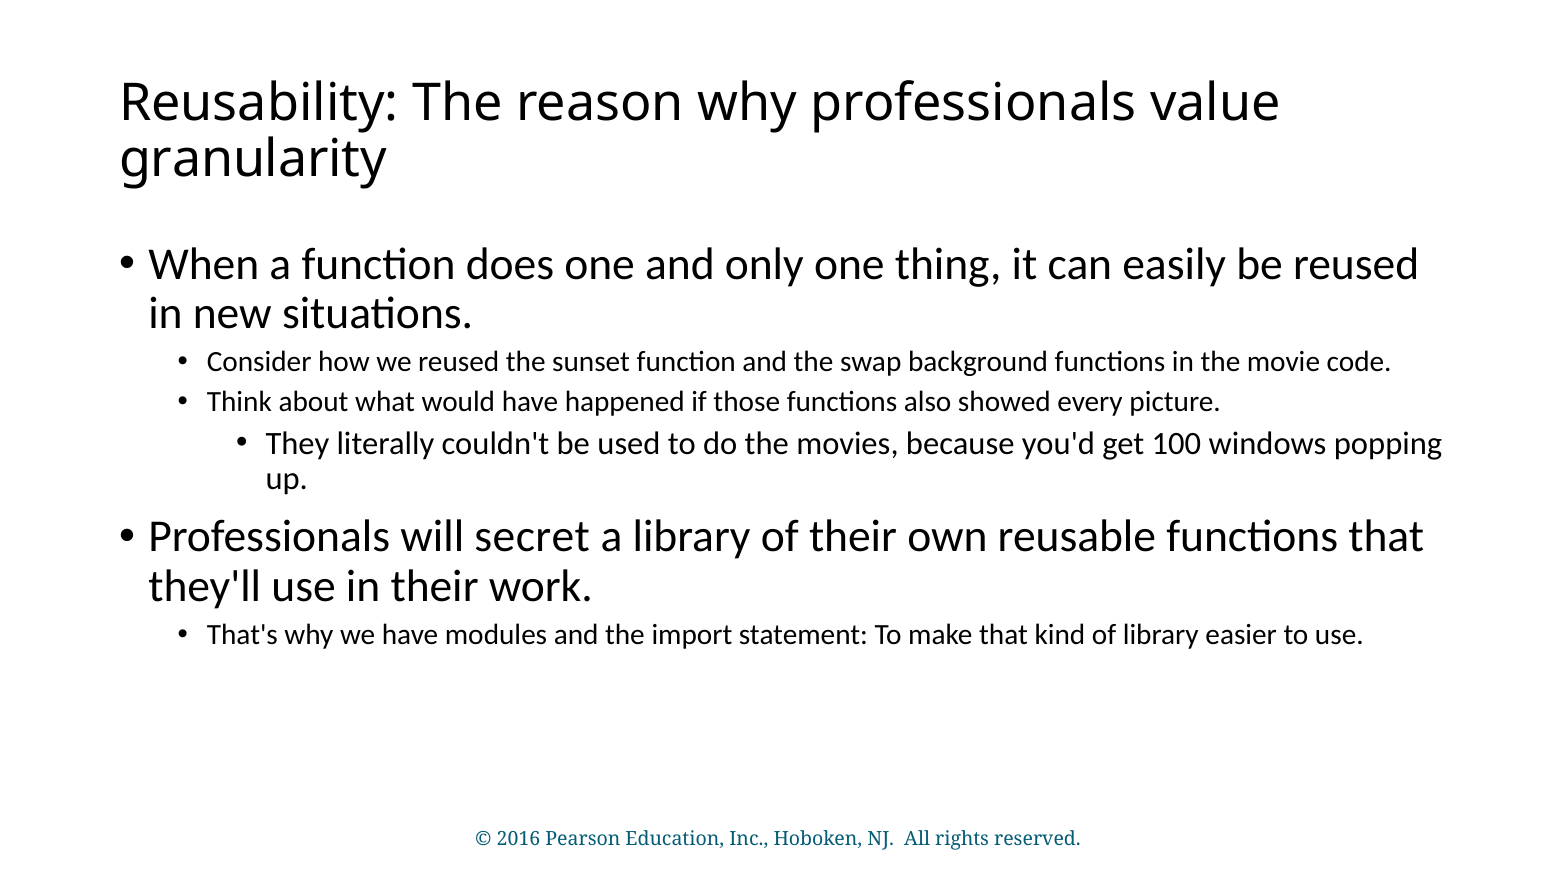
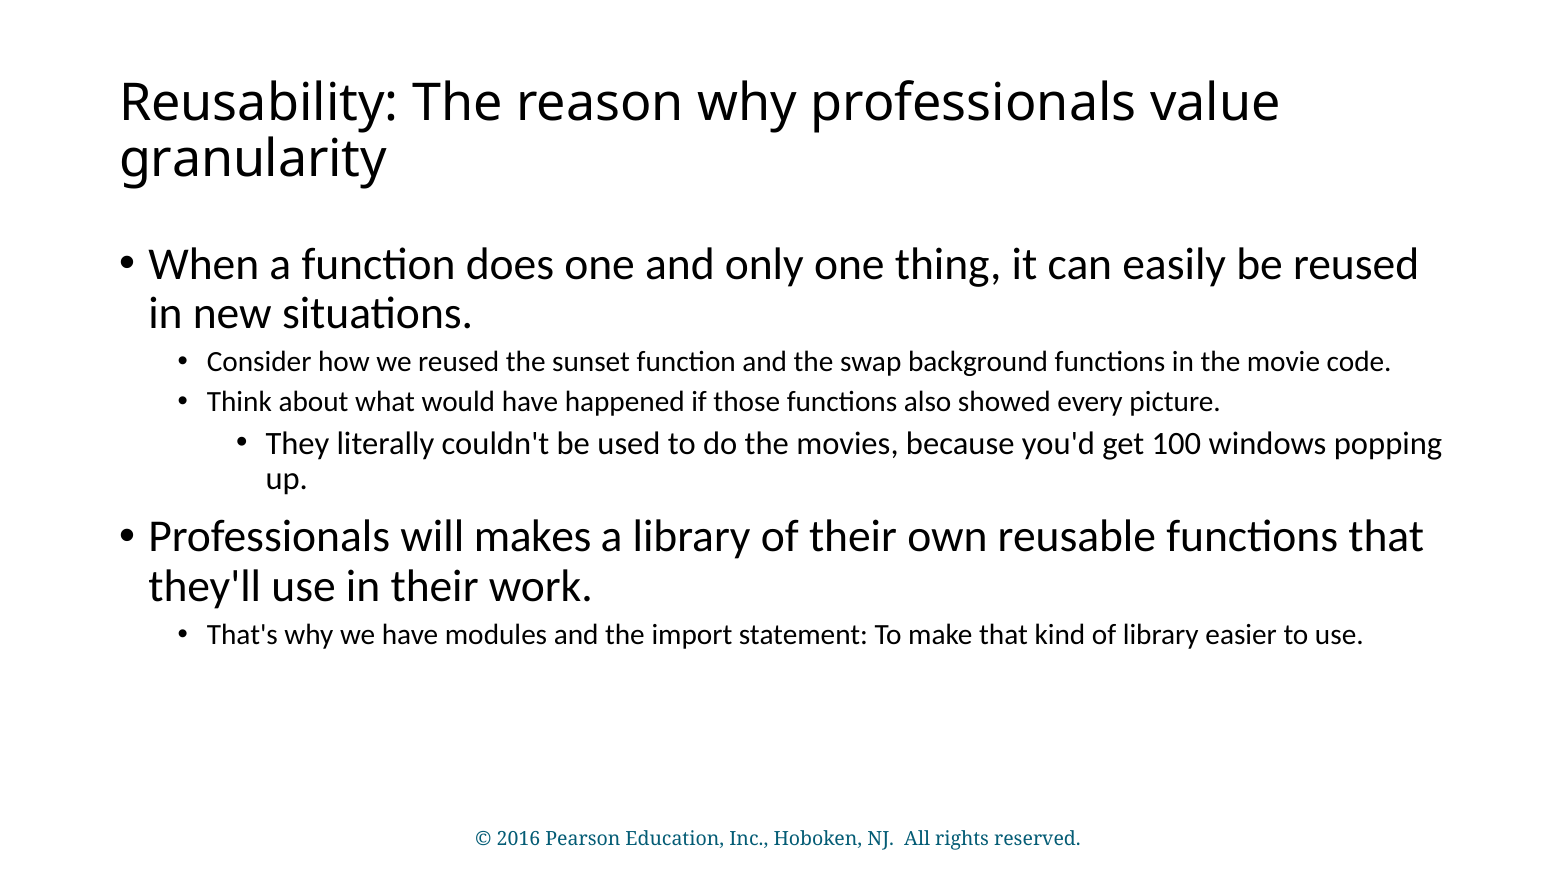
secret: secret -> makes
